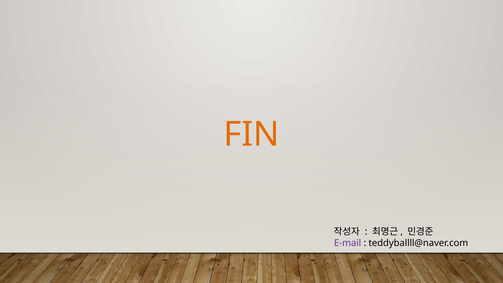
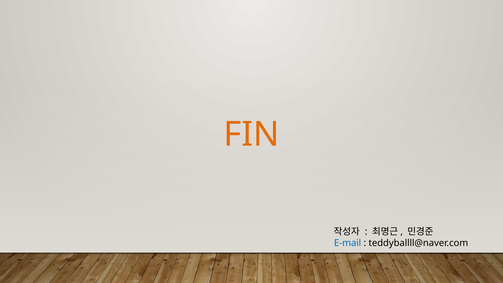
E-mail colour: purple -> blue
